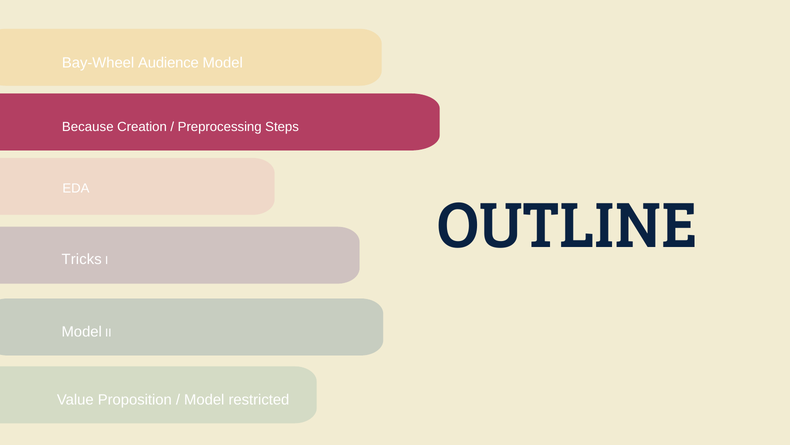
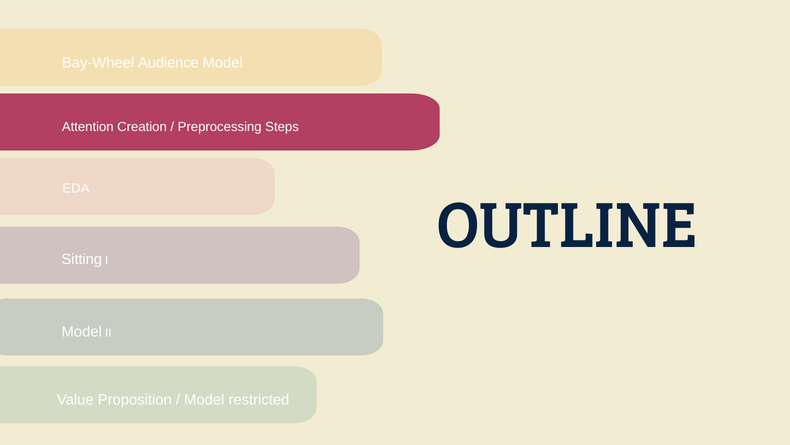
Because: Because -> Attention
Tricks: Tricks -> Sitting
